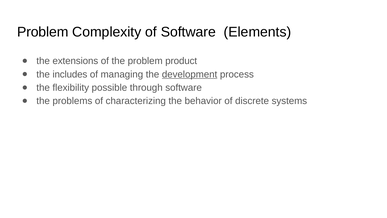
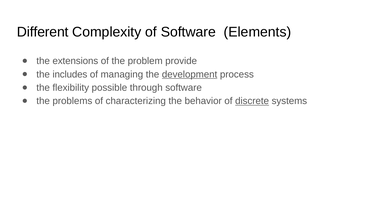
Problem at (43, 32): Problem -> Different
product: product -> provide
discrete underline: none -> present
